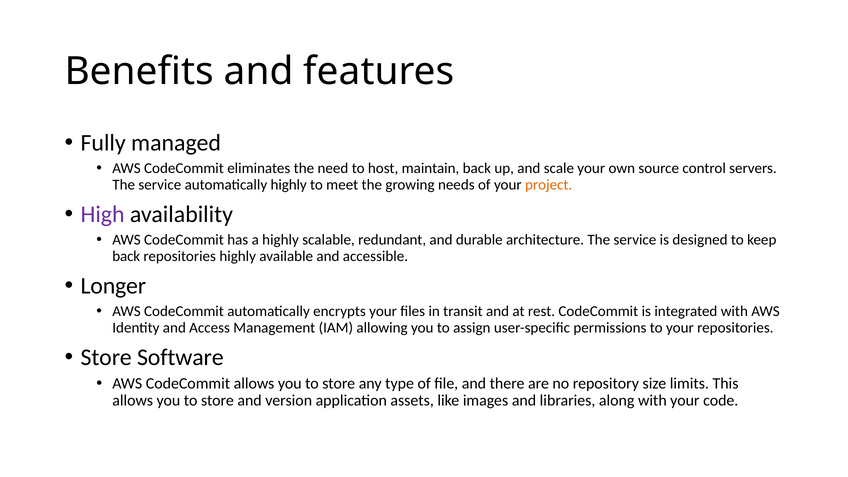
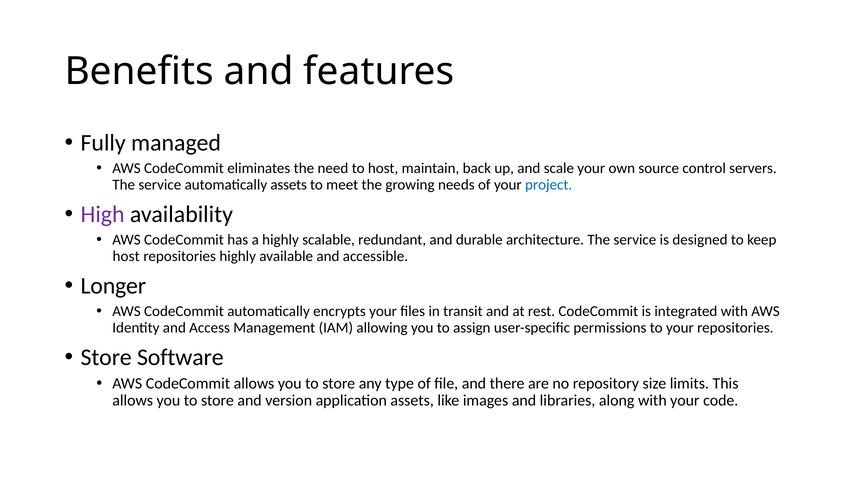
automatically highly: highly -> assets
project colour: orange -> blue
back at (126, 256): back -> host
